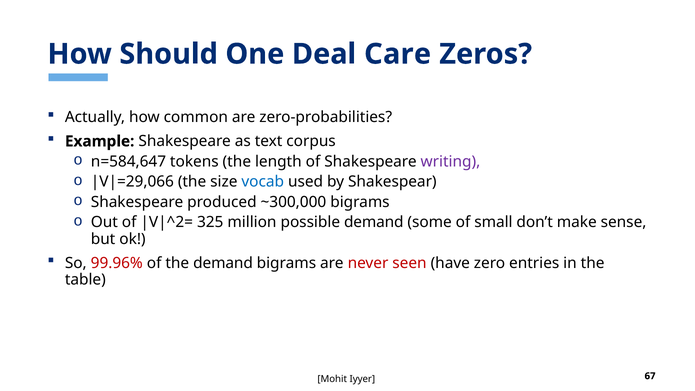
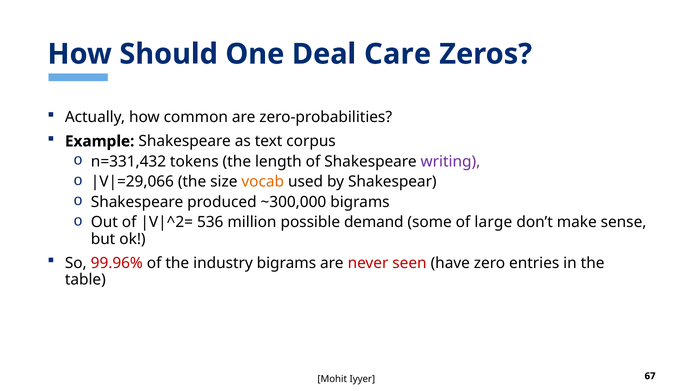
n=584,647: n=584,647 -> n=331,432
vocab colour: blue -> orange
325: 325 -> 536
small: small -> large
the demand: demand -> industry
